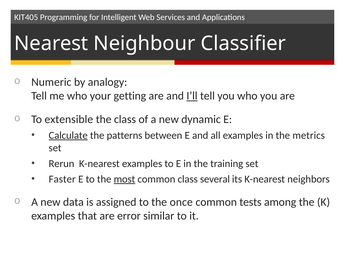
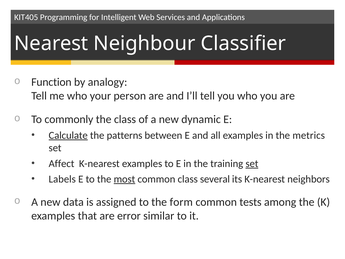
Numeric: Numeric -> Function
getting: getting -> person
I’ll underline: present -> none
extensible: extensible -> commonly
Rerun: Rerun -> Affect
set at (252, 163) underline: none -> present
Faster: Faster -> Labels
once: once -> form
